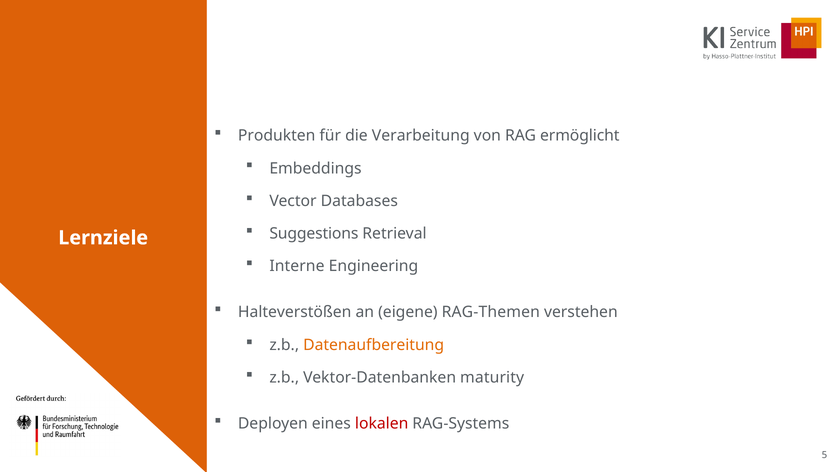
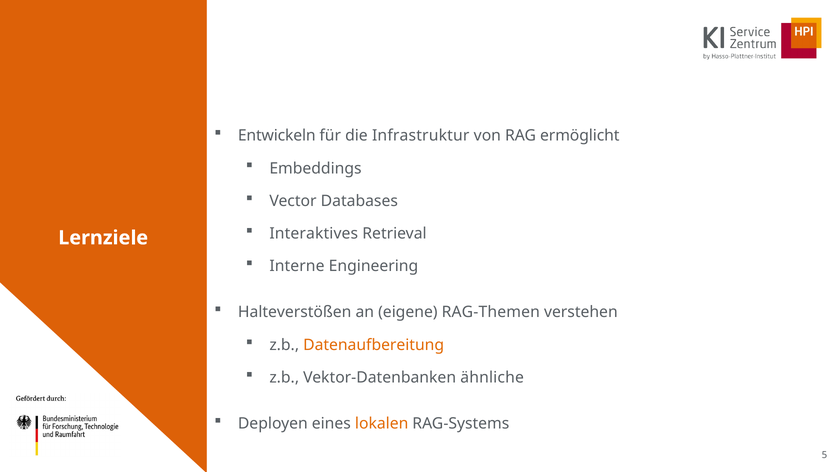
Produkten: Produkten -> Entwickeln
Verarbeitung: Verarbeitung -> Infrastruktur
Suggestions: Suggestions -> Interaktives
maturity: maturity -> ähnliche
lokalen colour: red -> orange
